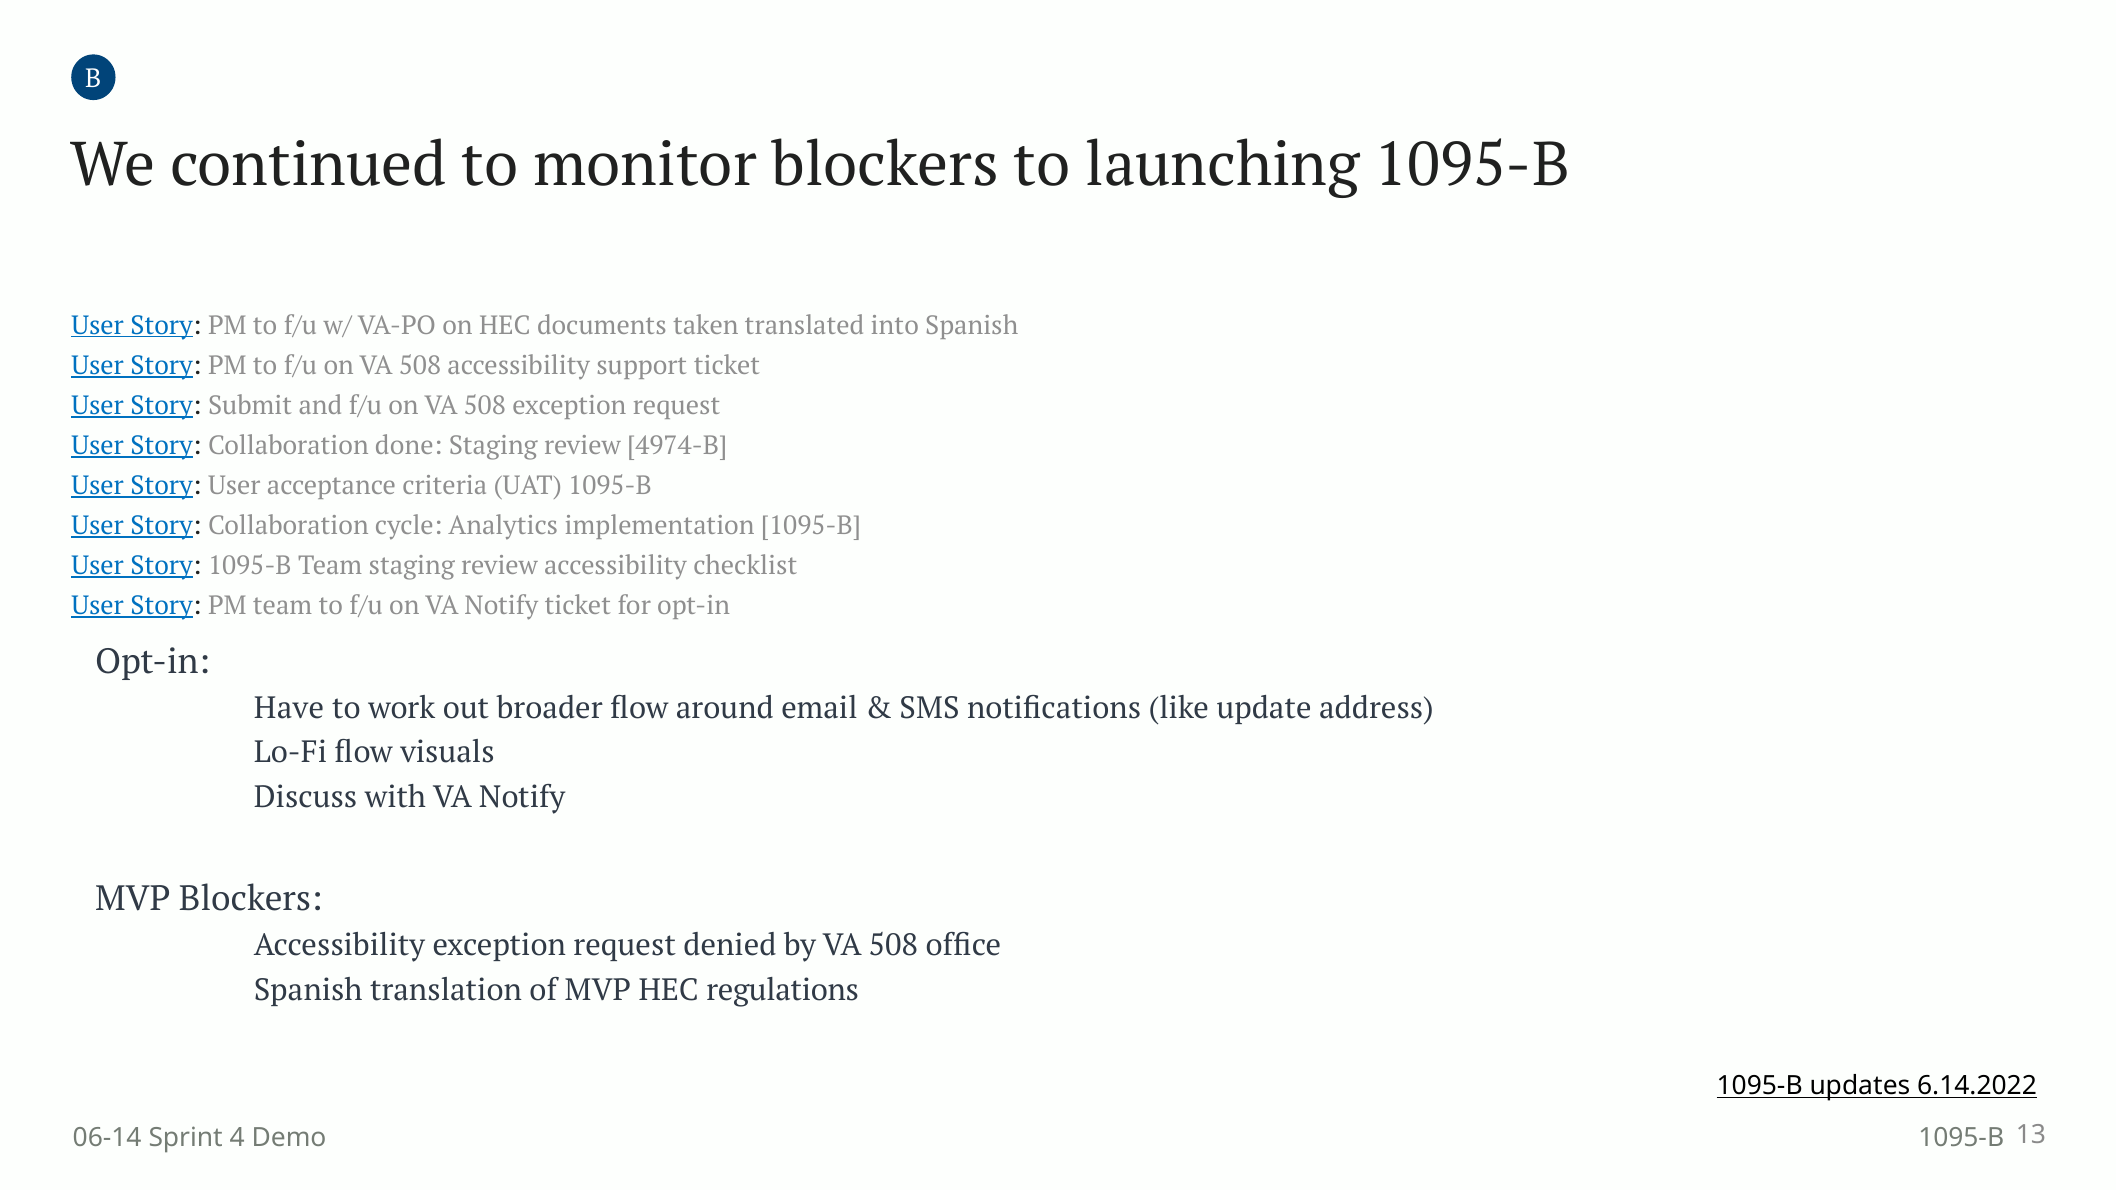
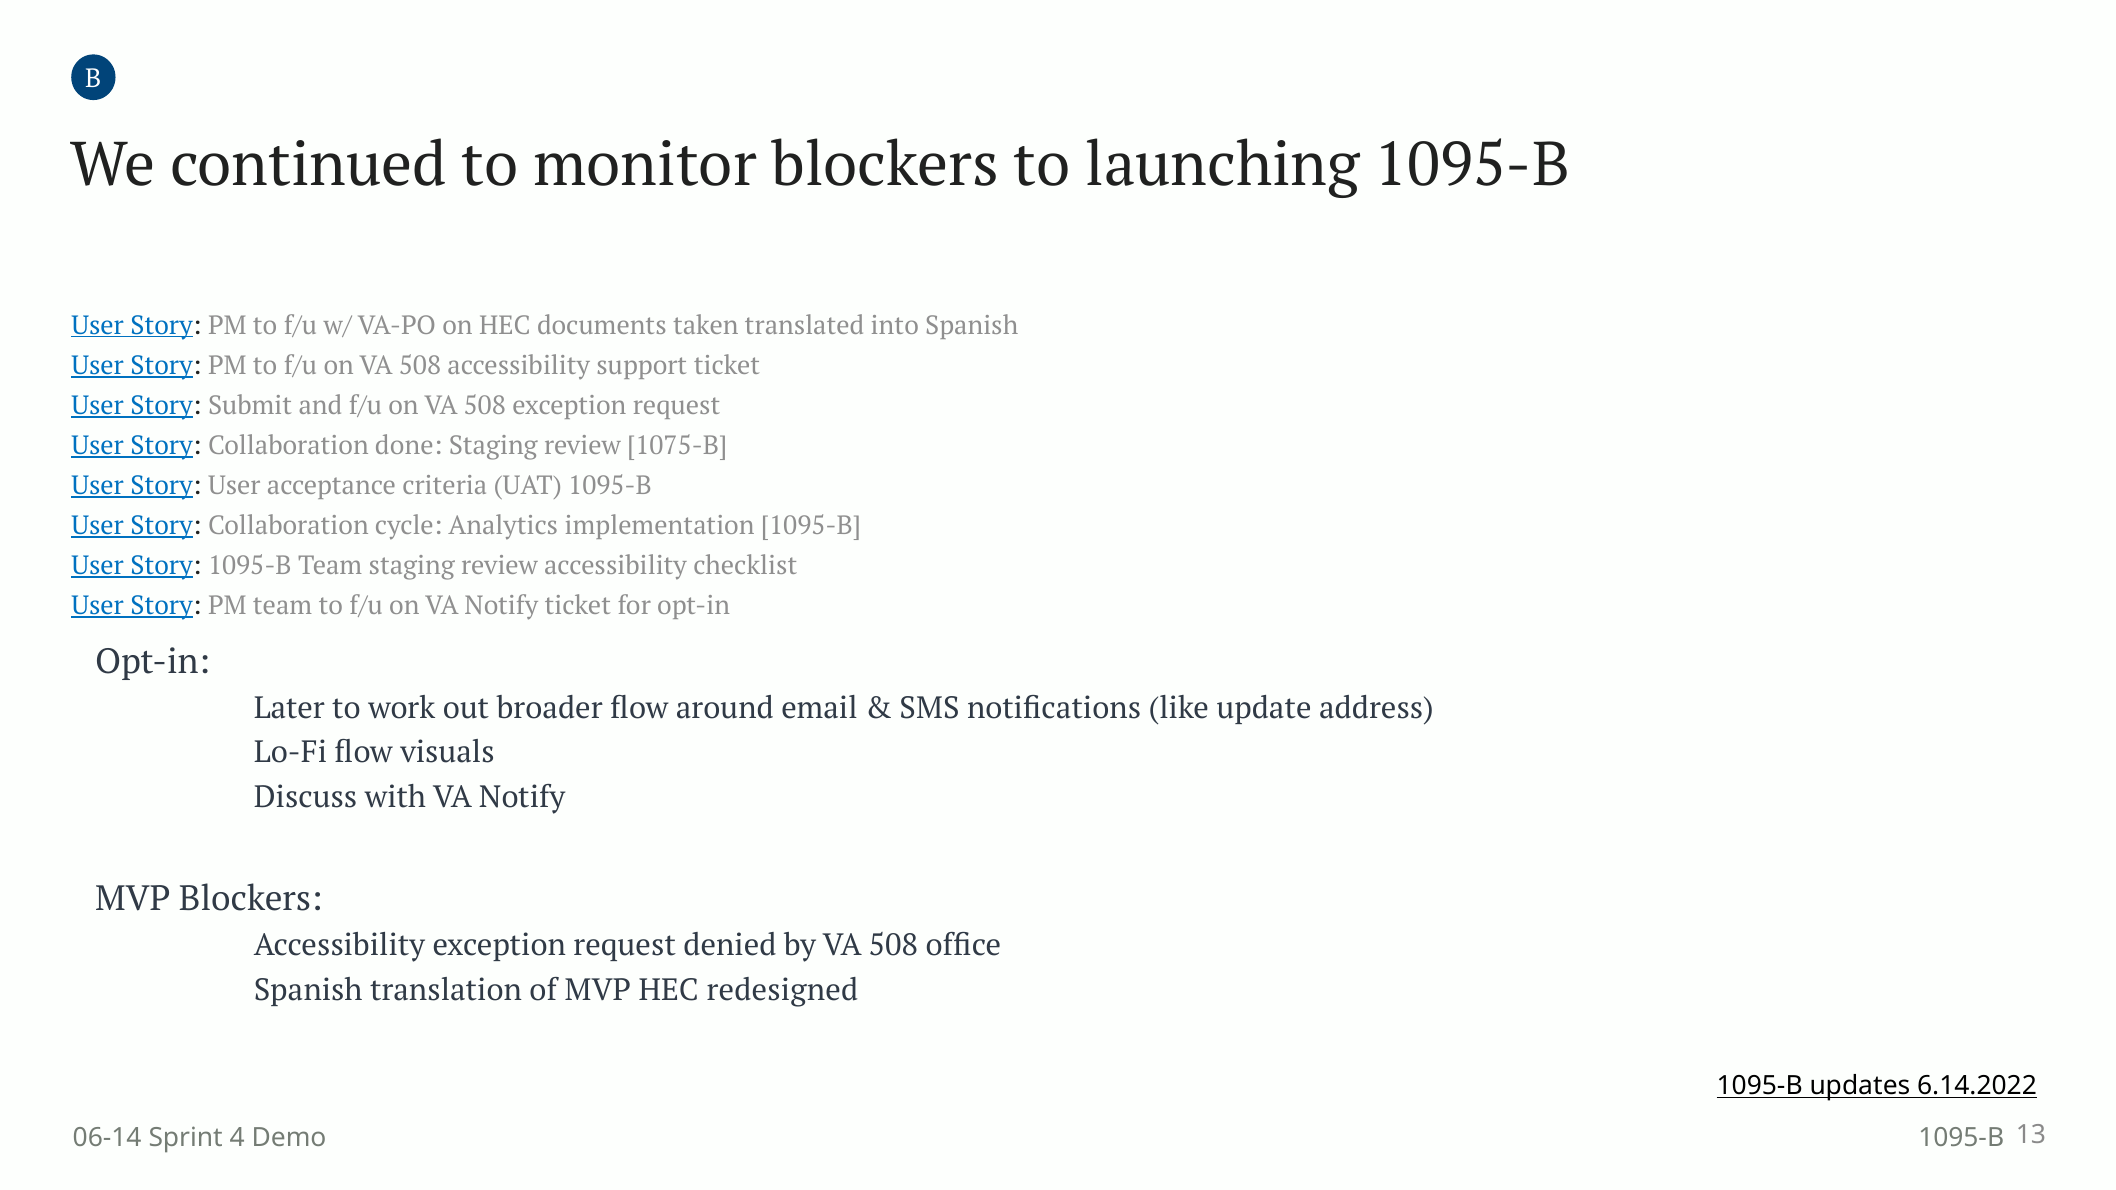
4974-B: 4974-B -> 1075-B
Have: Have -> Later
regulations: regulations -> redesigned
